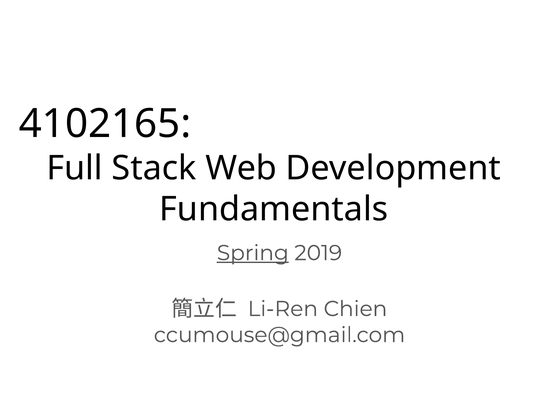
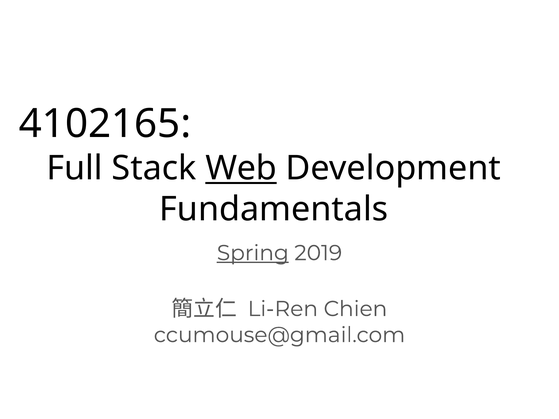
Web underline: none -> present
